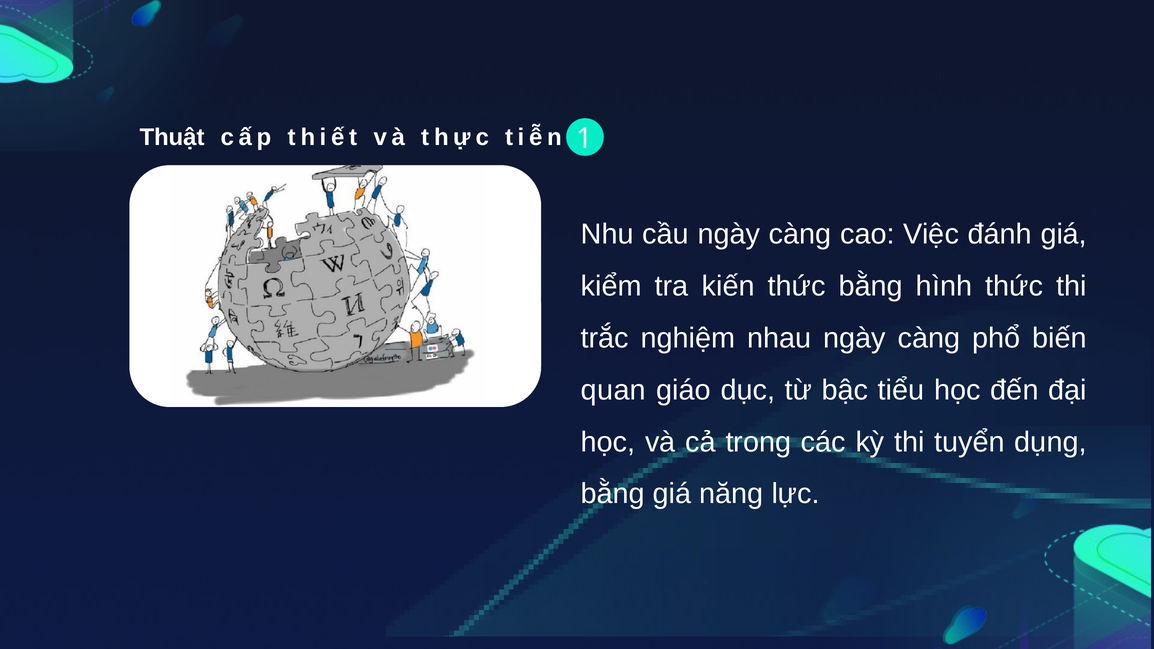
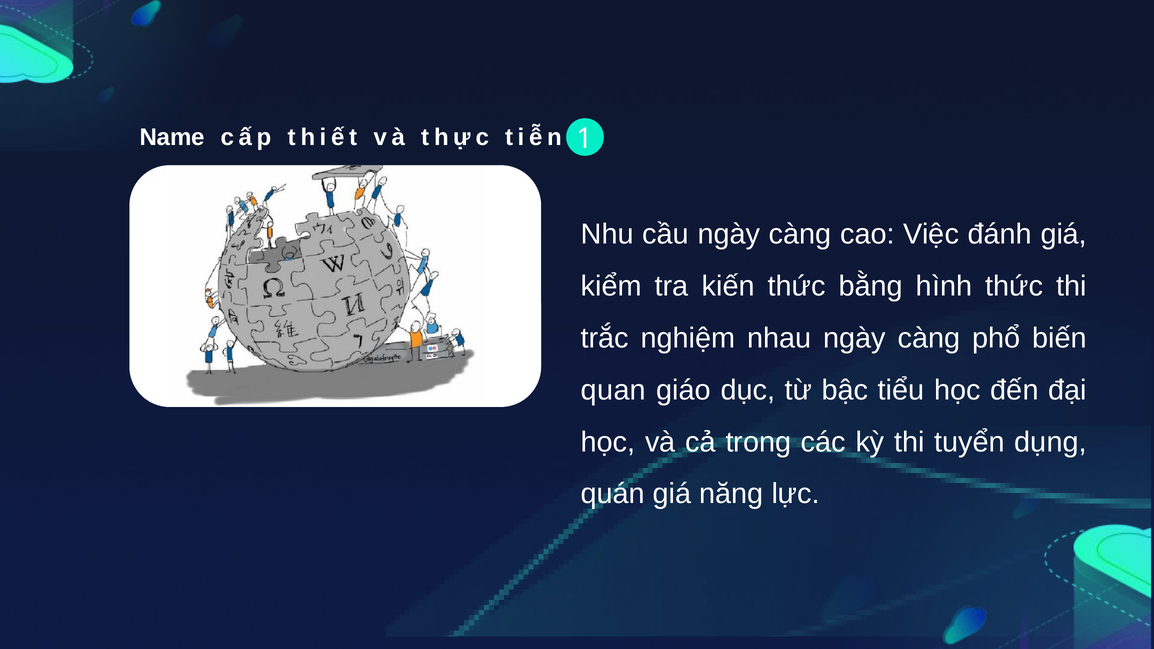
Thuật: Thuật -> Name
bằng at (613, 494): bằng -> quán
